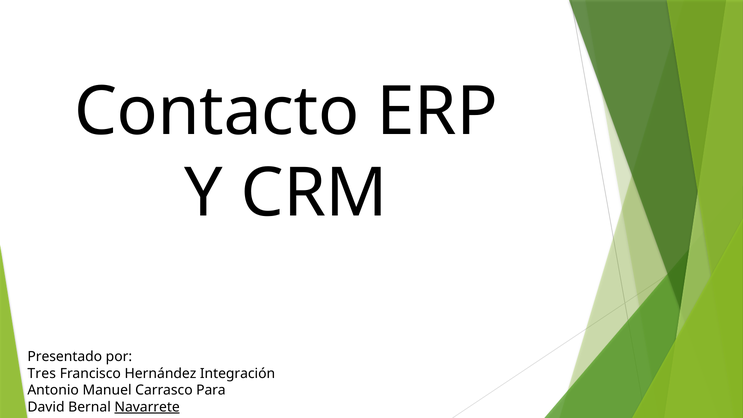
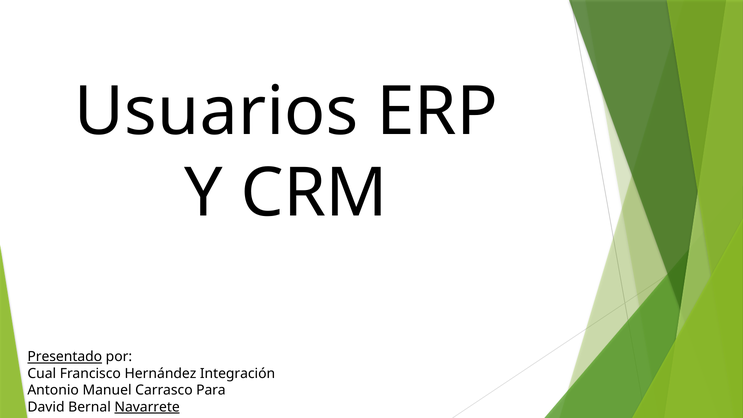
Contacto: Contacto -> Usuarios
Presentado underline: none -> present
Tres: Tres -> Cual
